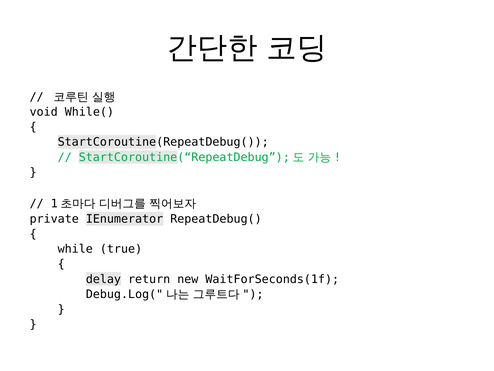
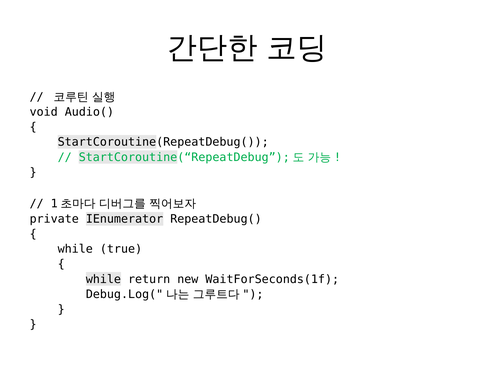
While(: While( -> Audio(
delay at (103, 279): delay -> while
